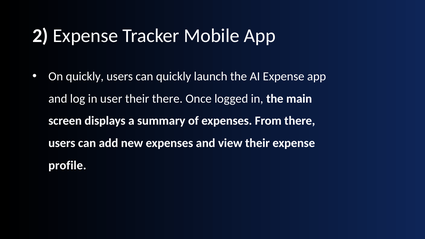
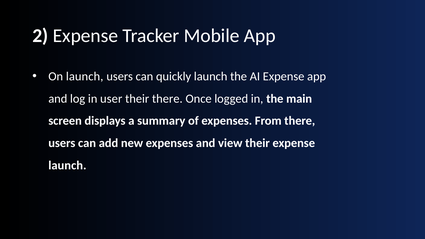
On quickly: quickly -> launch
profile at (67, 166): profile -> launch
